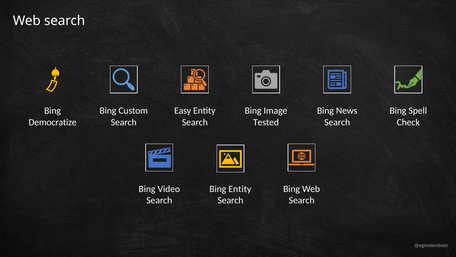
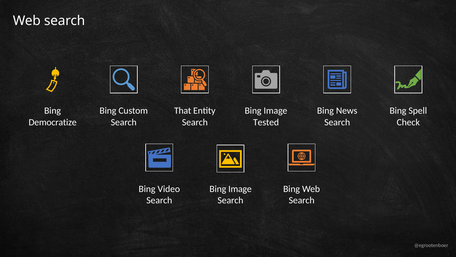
Easy: Easy -> That
Entity at (240, 189): Entity -> Image
